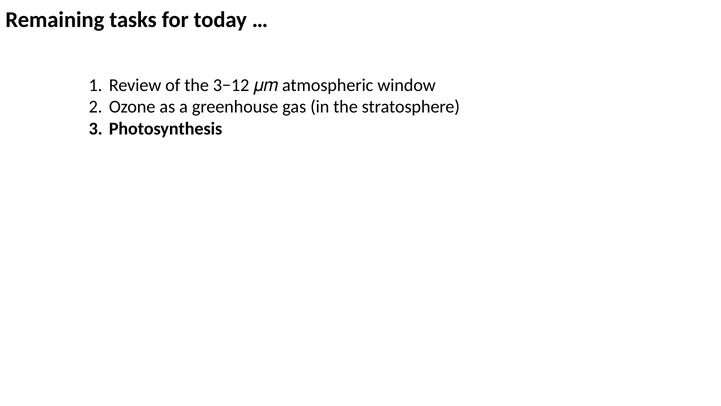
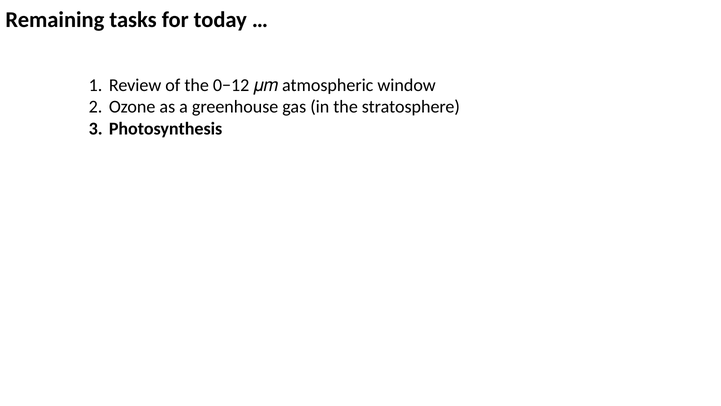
3−12: 3−12 -> 0−12
